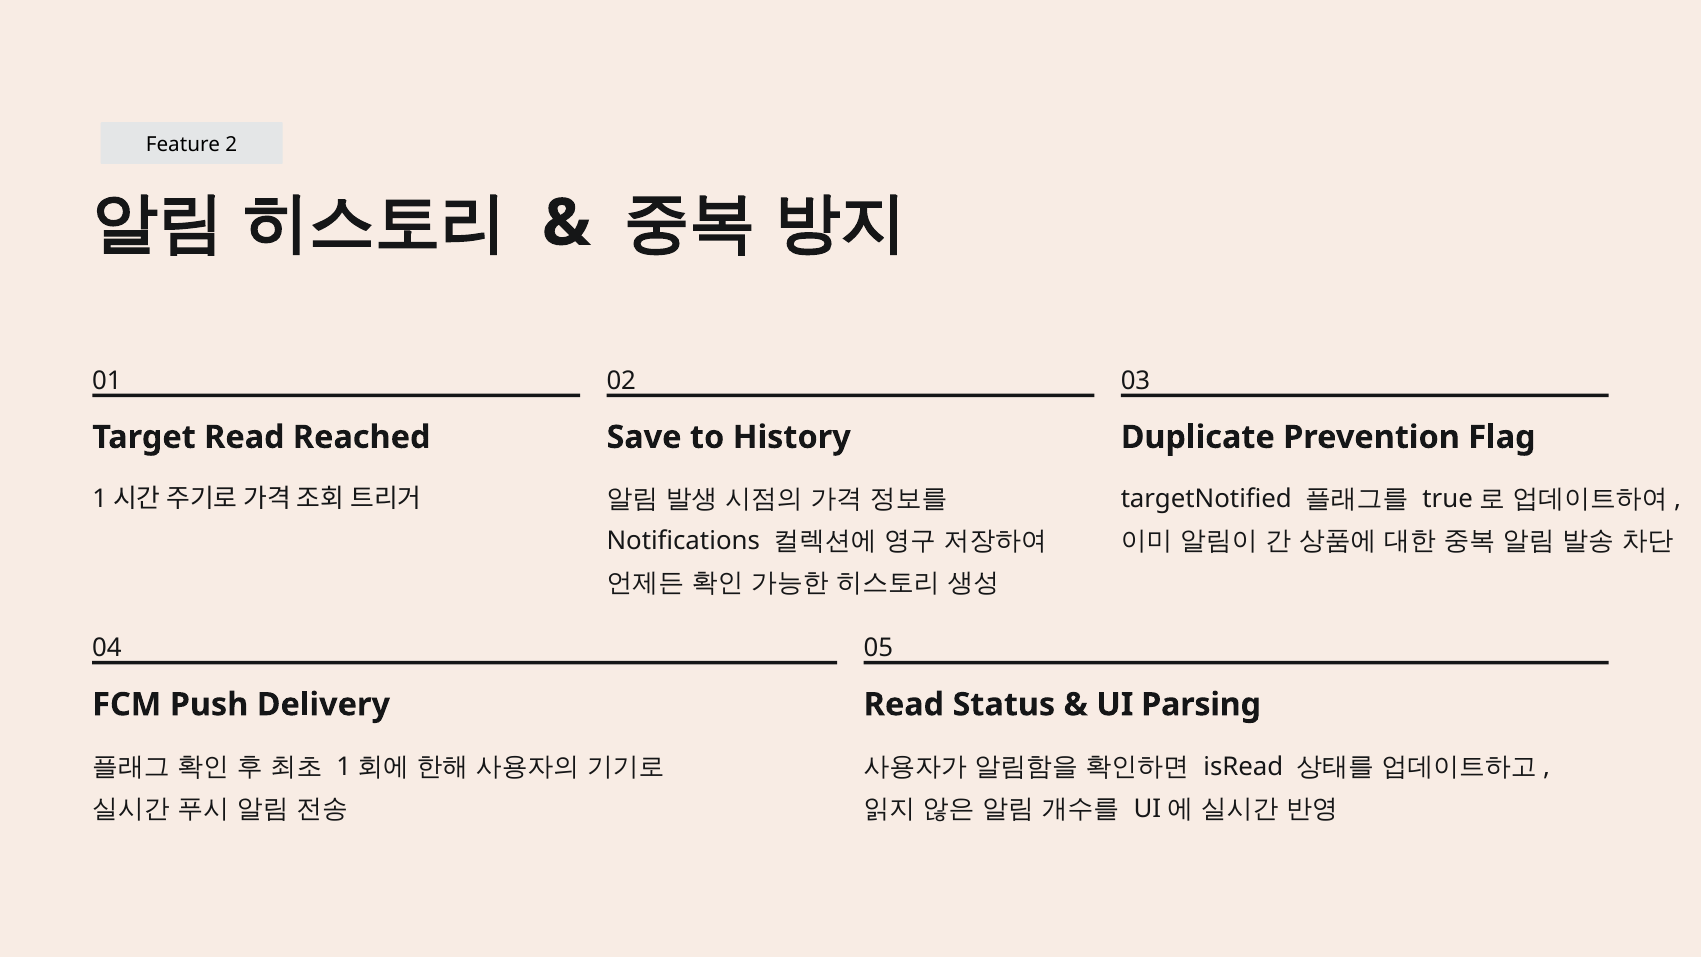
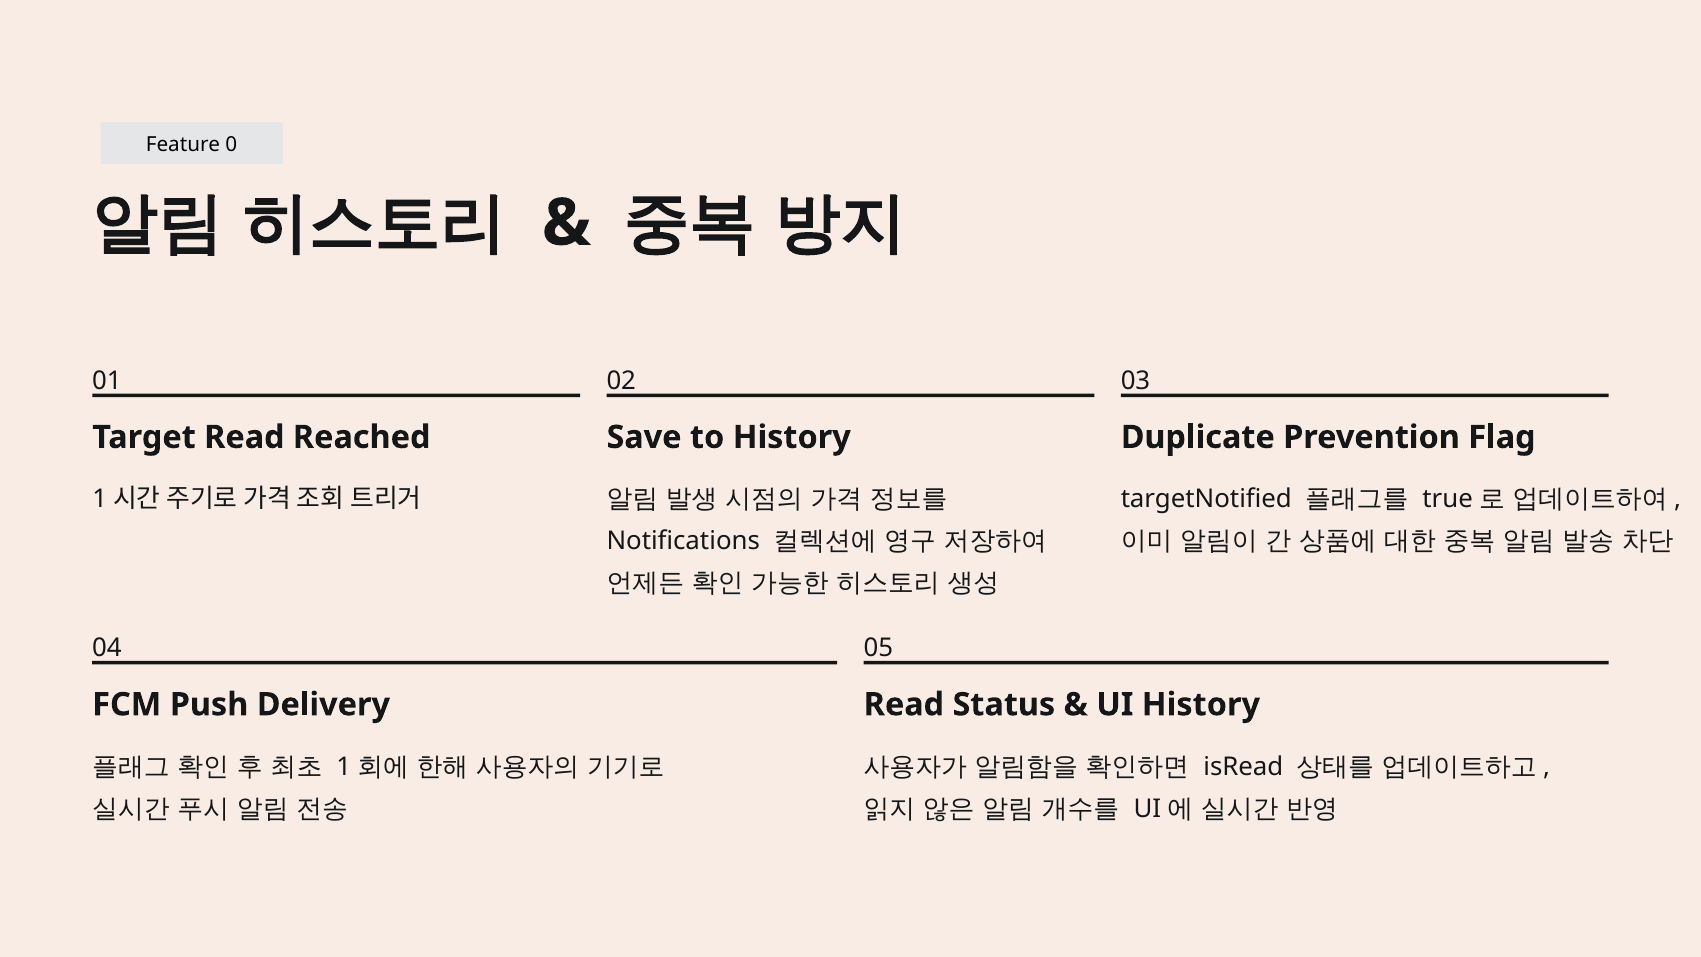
2: 2 -> 0
UI Parsing: Parsing -> History
